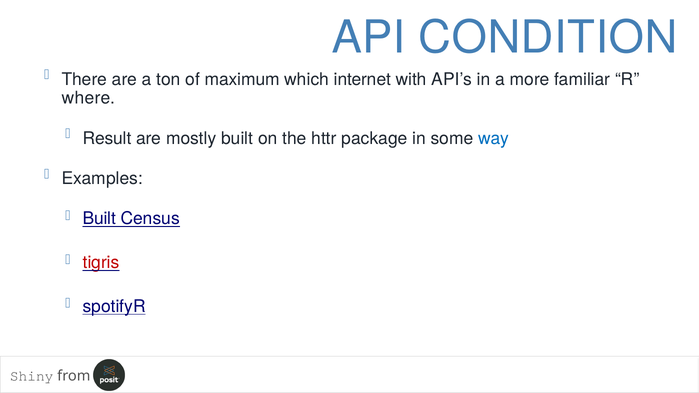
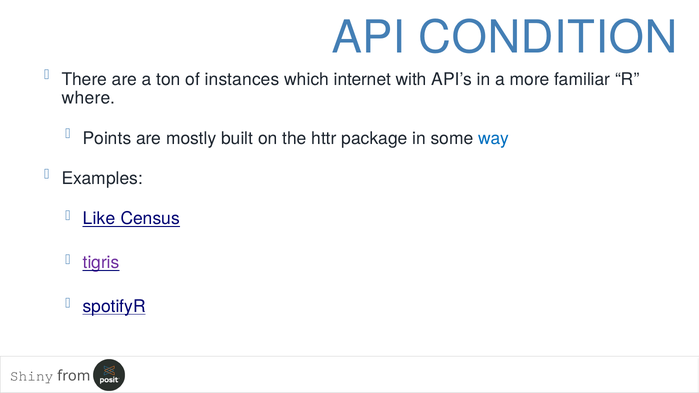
maximum: maximum -> instances
Result: Result -> Points
Built at (99, 219): Built -> Like
tigris colour: red -> purple
